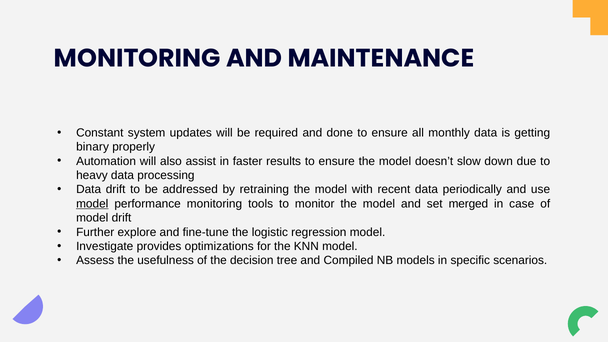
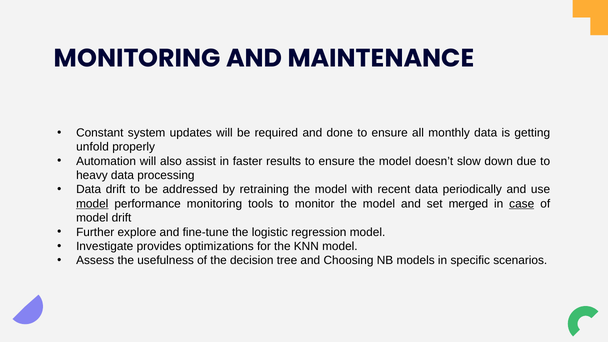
binary: binary -> unfold
case underline: none -> present
Compiled: Compiled -> Choosing
